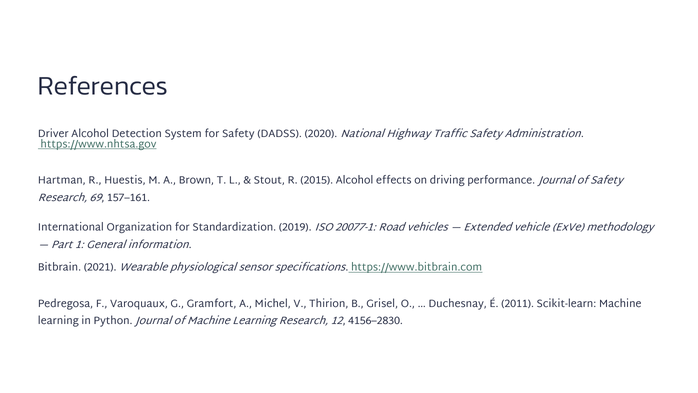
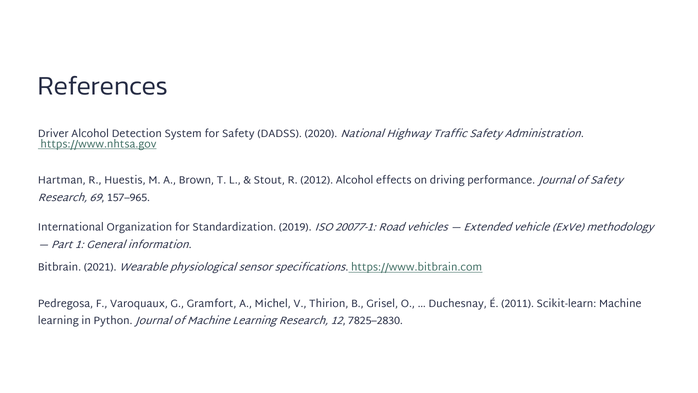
2015: 2015 -> 2012
157–161: 157–161 -> 157–965
4156–2830: 4156–2830 -> 7825–2830
